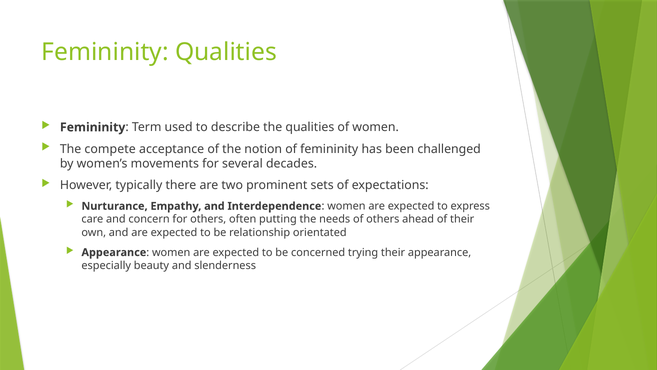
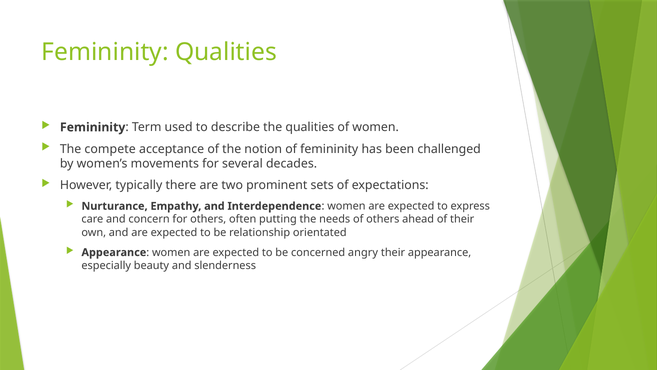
trying: trying -> angry
